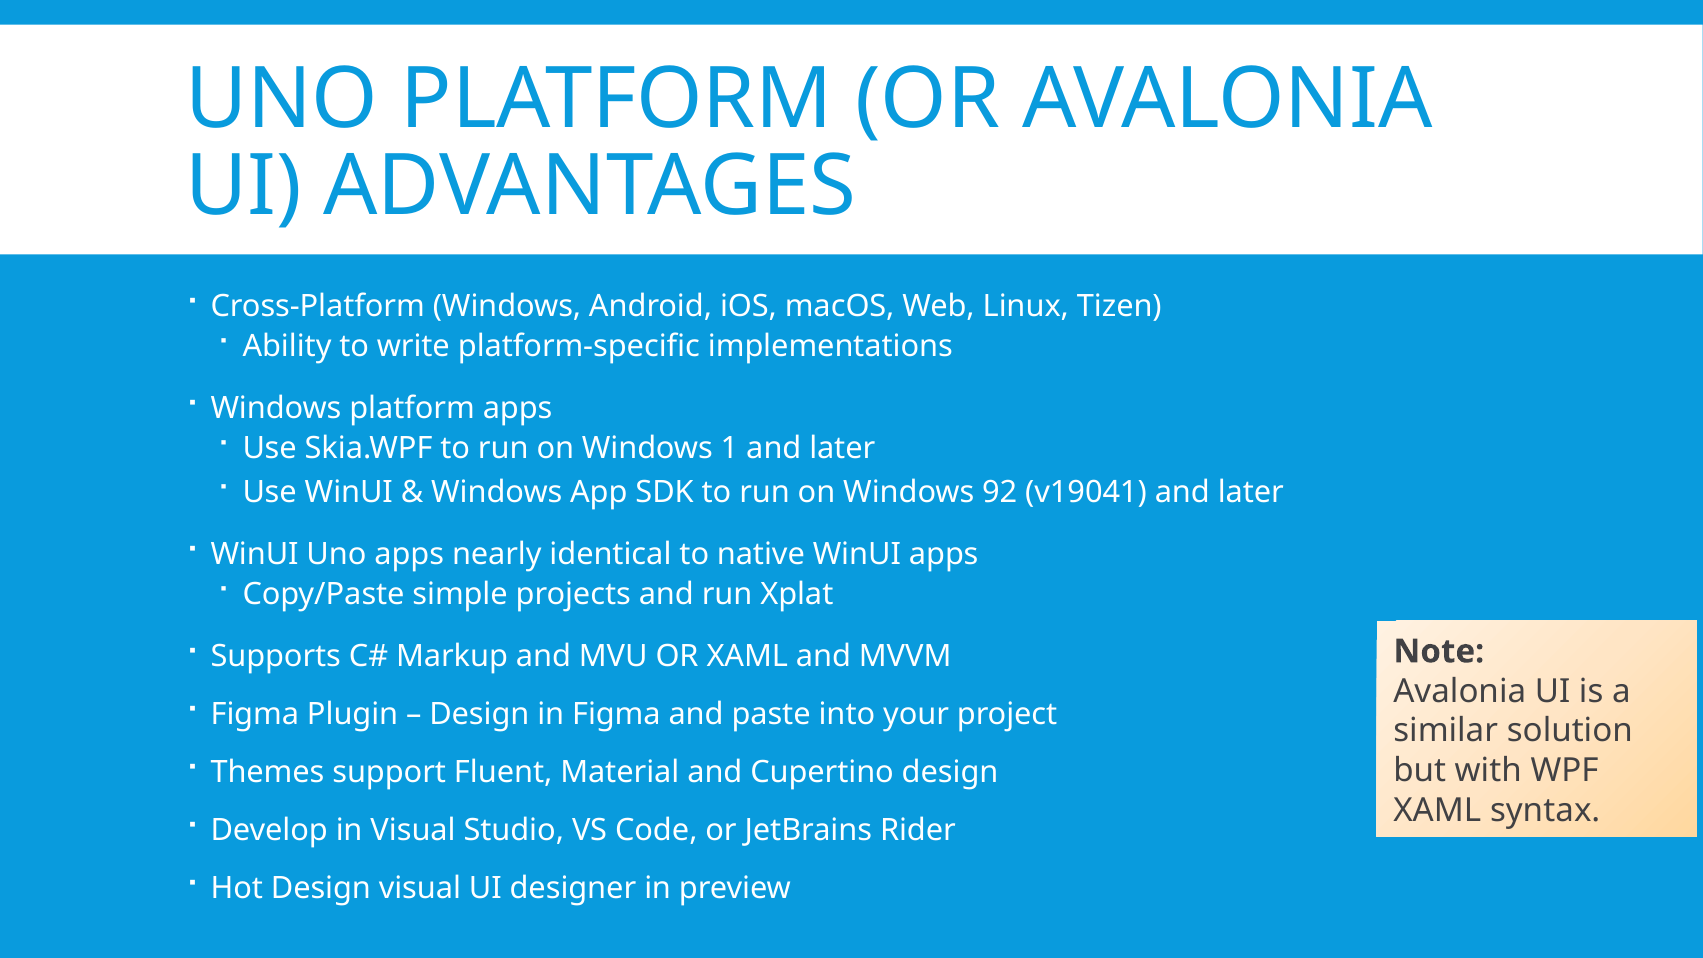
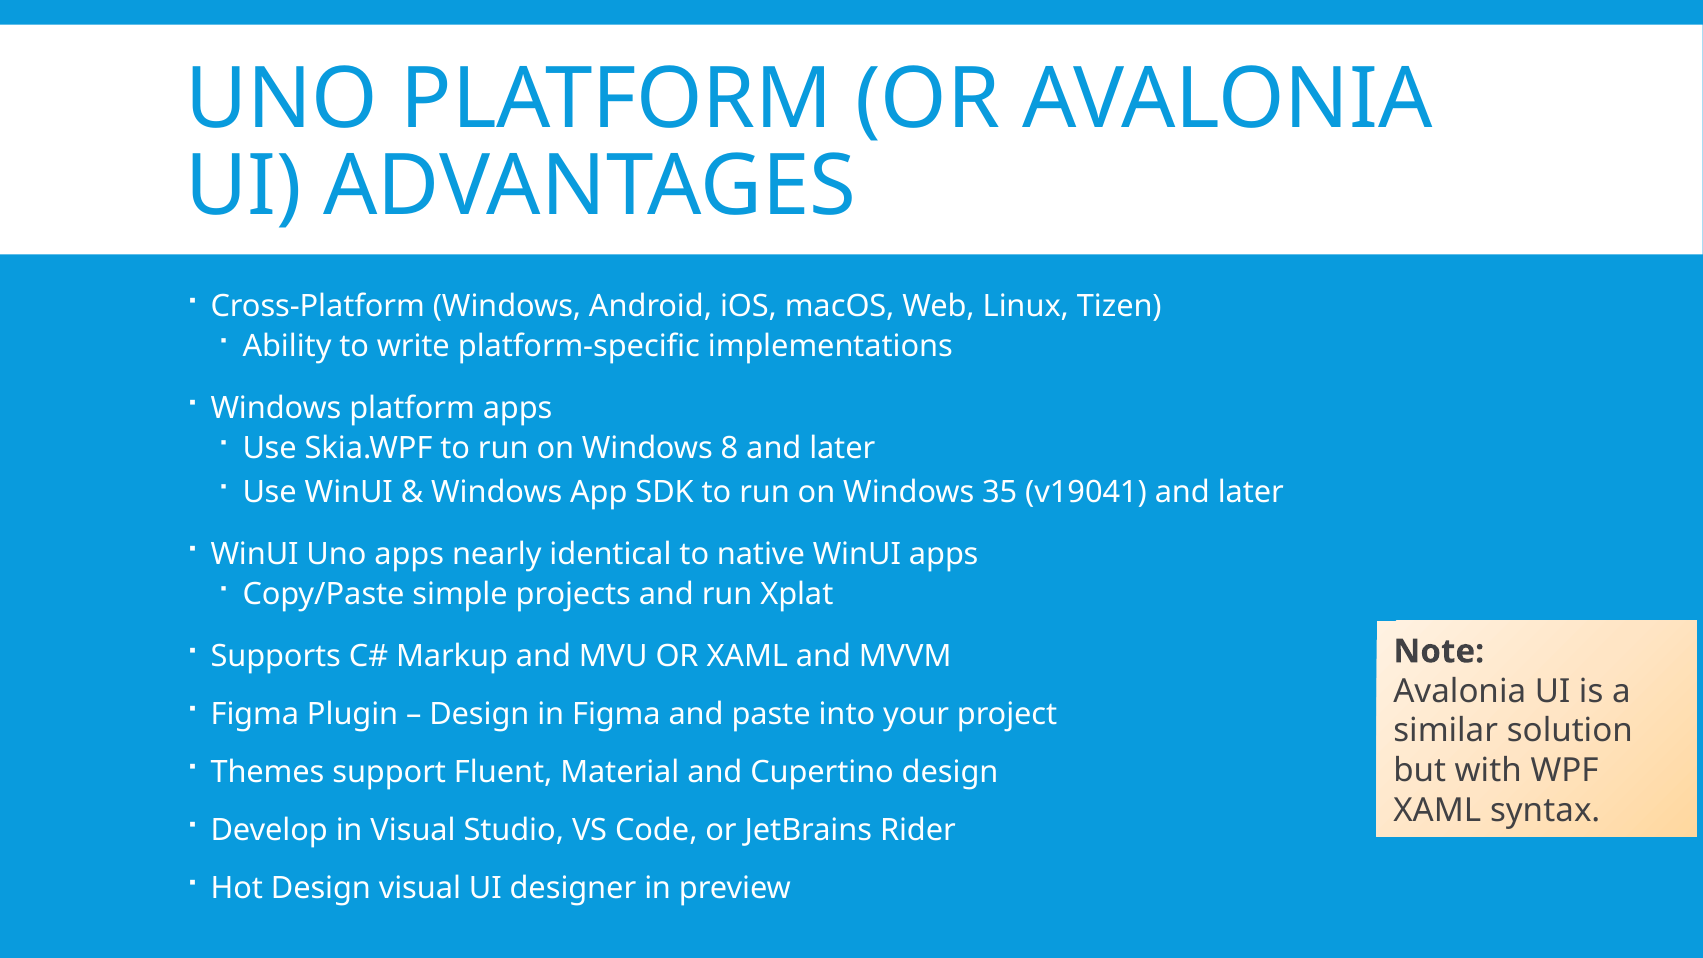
1: 1 -> 8
92: 92 -> 35
